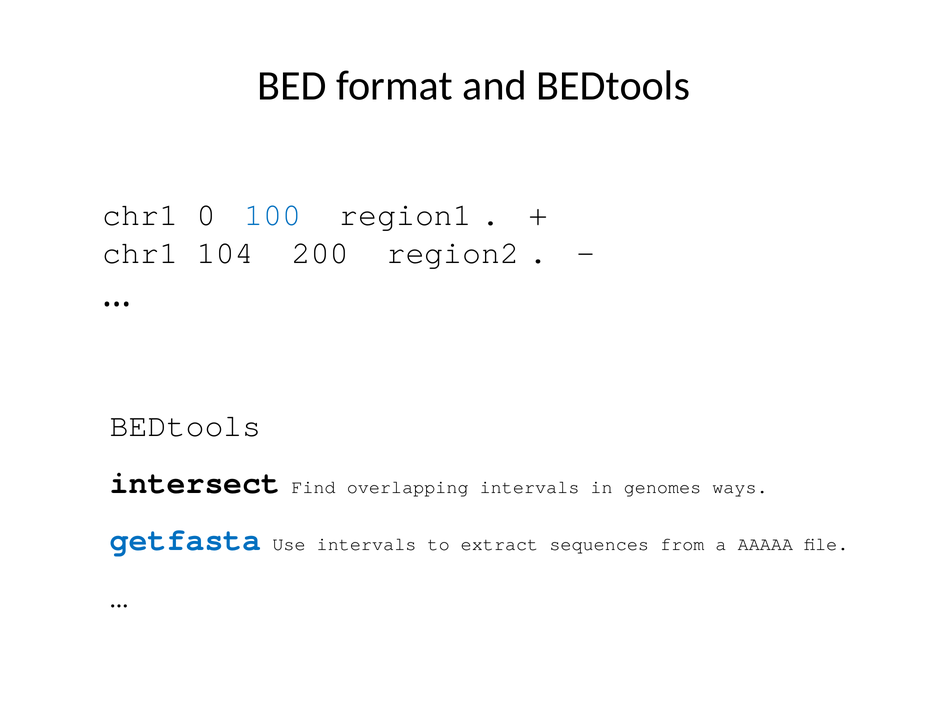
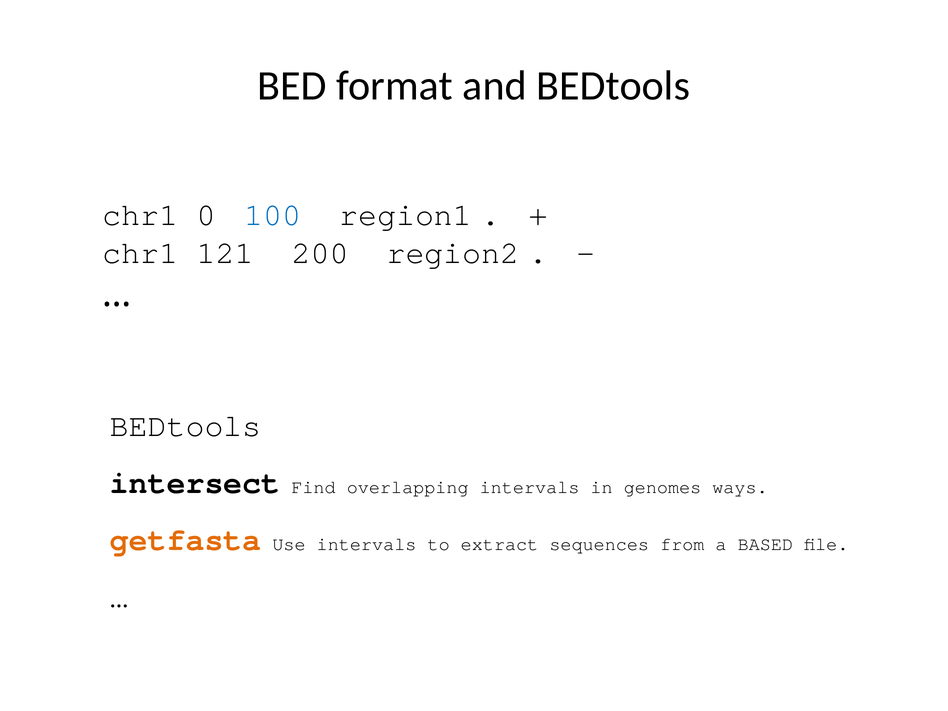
104: 104 -> 121
getfasta colour: blue -> orange
AAAAA: AAAAA -> BASED
